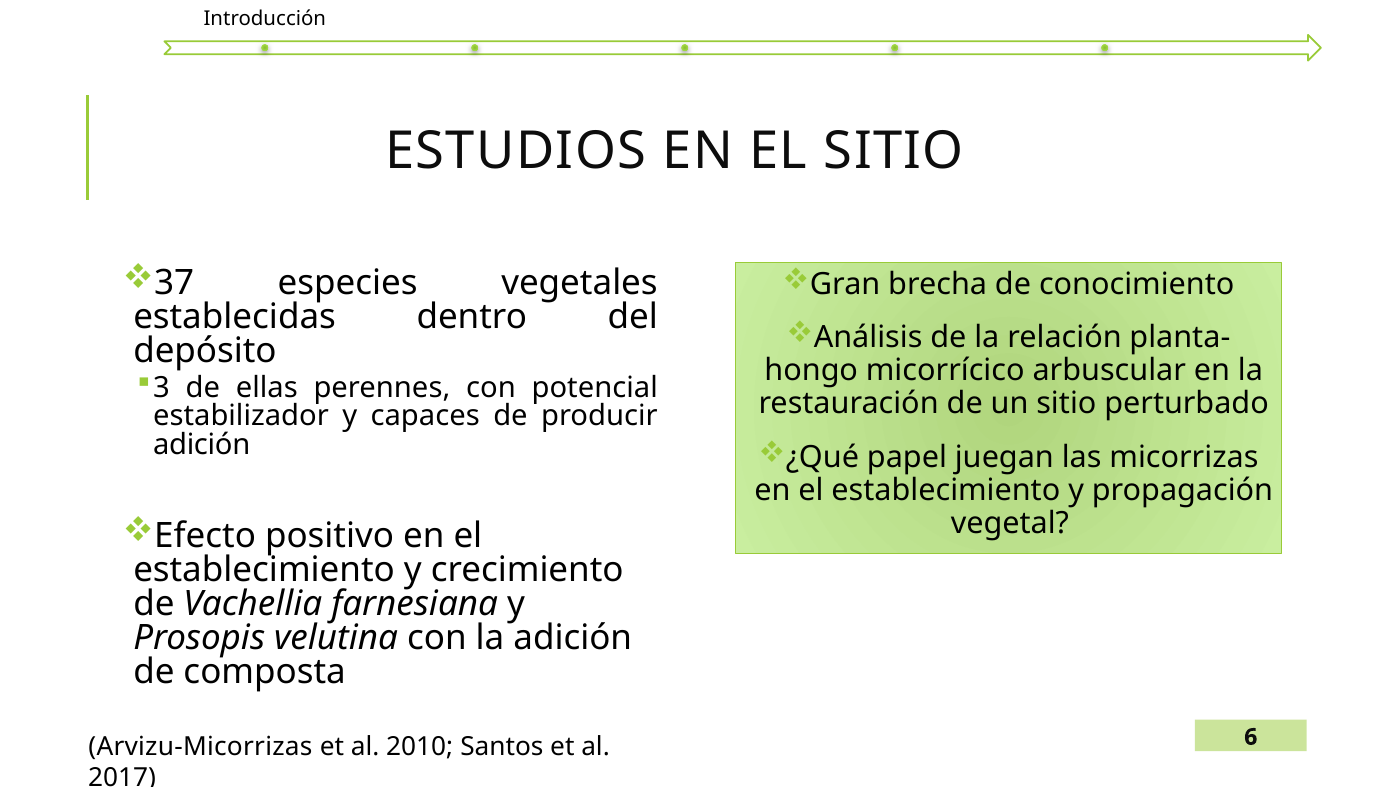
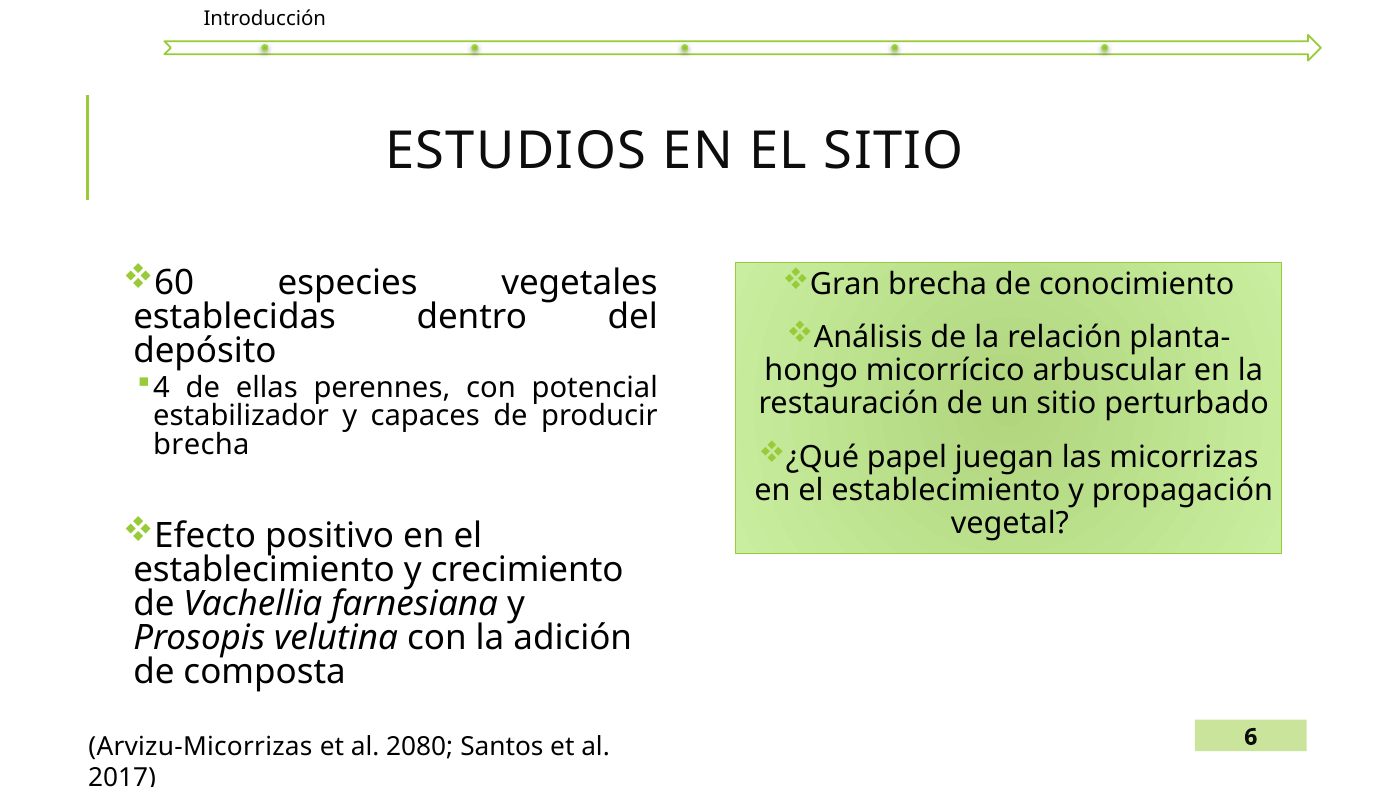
37: 37 -> 60
3: 3 -> 4
adición at (202, 444): adición -> brecha
2010: 2010 -> 2080
